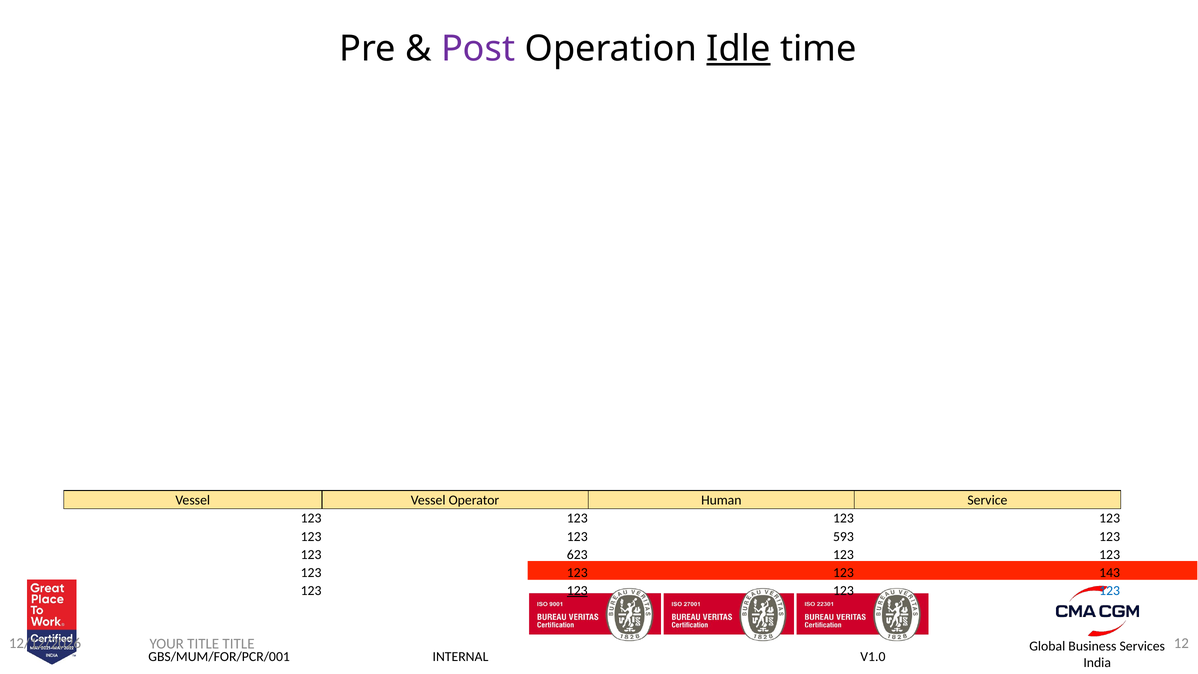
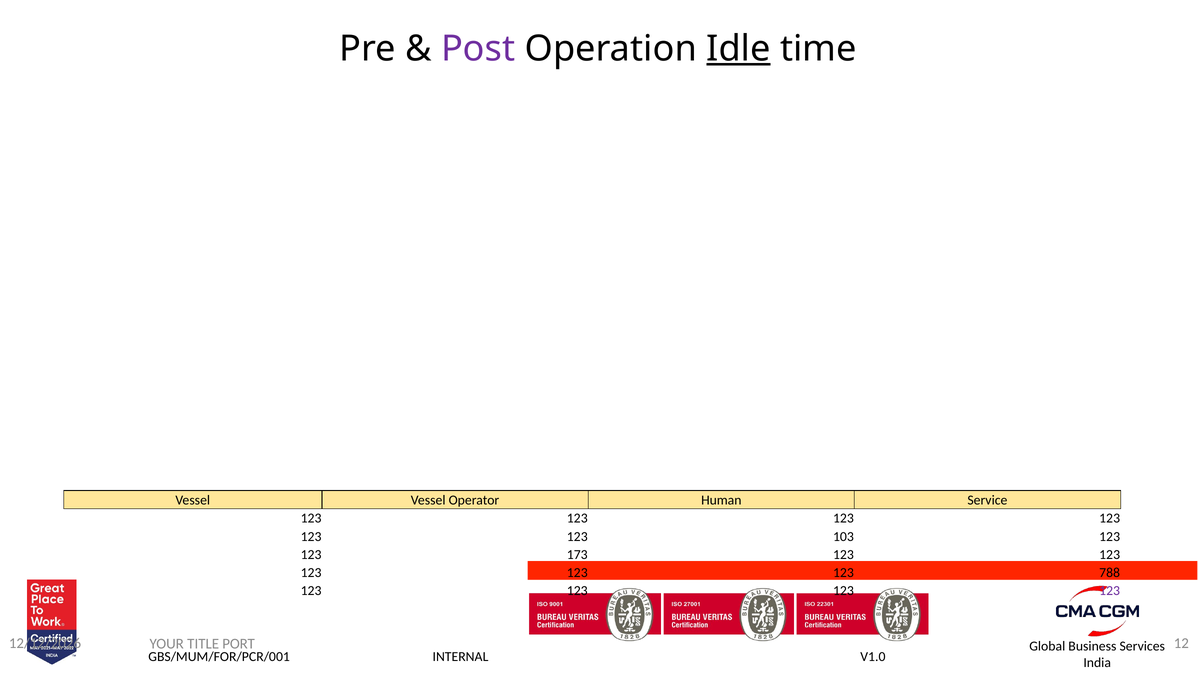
593: 593 -> 103
623: 623 -> 173
143: 143 -> 788
123 at (577, 591) underline: present -> none
123 at (1110, 591) colour: blue -> purple
TITLE TITLE: TITLE -> PORT
